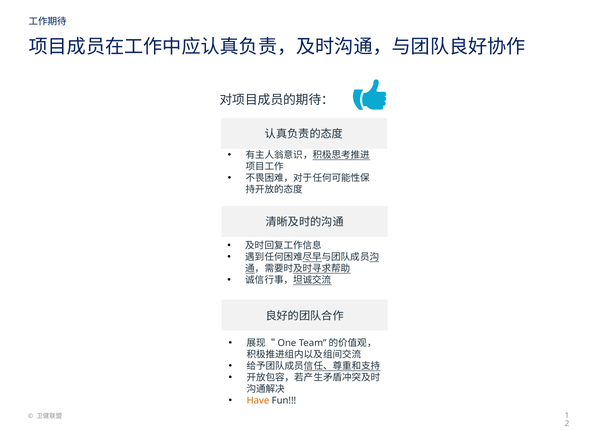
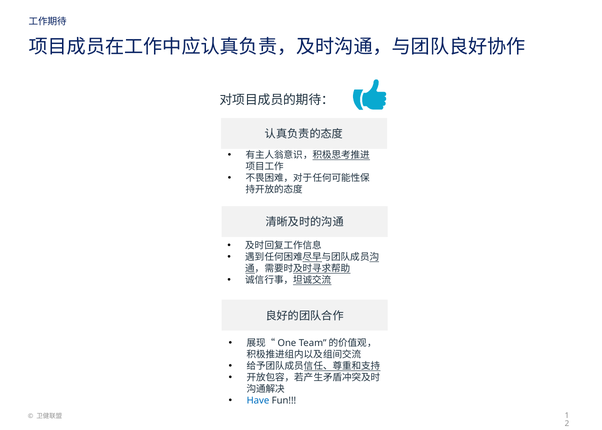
Have colour: orange -> blue
